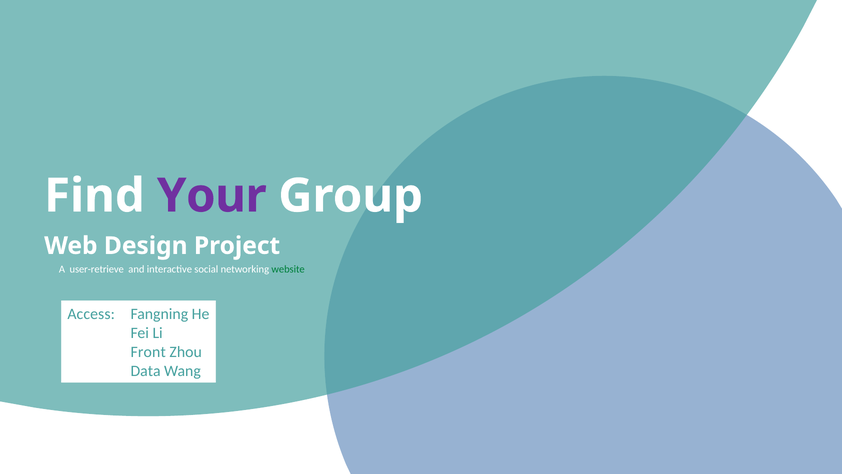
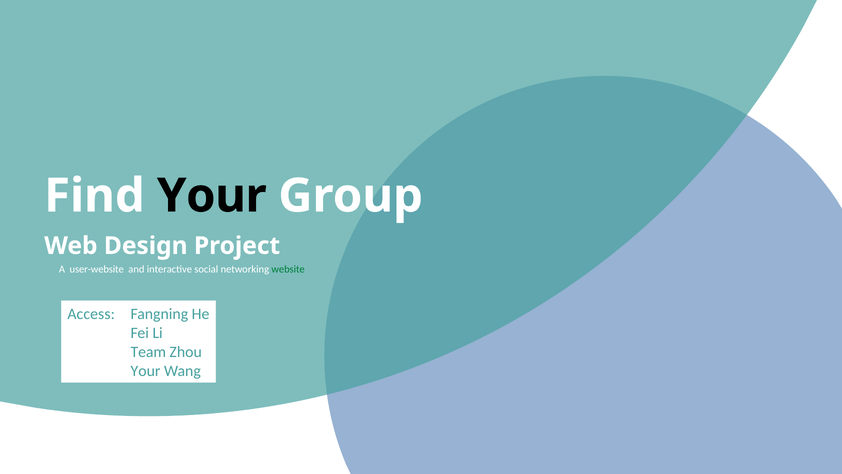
Your at (212, 196) colour: purple -> black
user-retrieve: user-retrieve -> user-website
Front: Front -> Team
Data at (146, 371): Data -> Your
